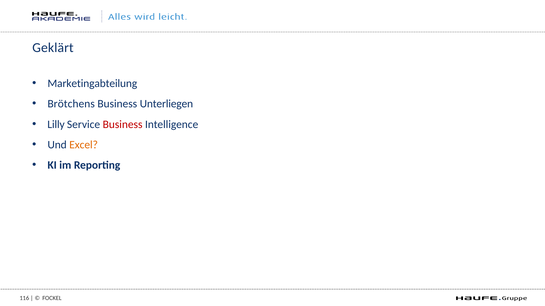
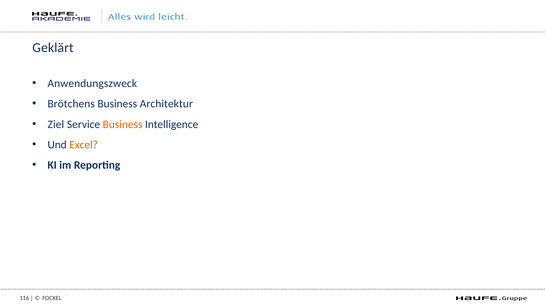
Marketingabteilung: Marketingabteilung -> Anwendungszweck
Unterliegen: Unterliegen -> Architektur
Lilly: Lilly -> Ziel
Business at (123, 124) colour: red -> orange
